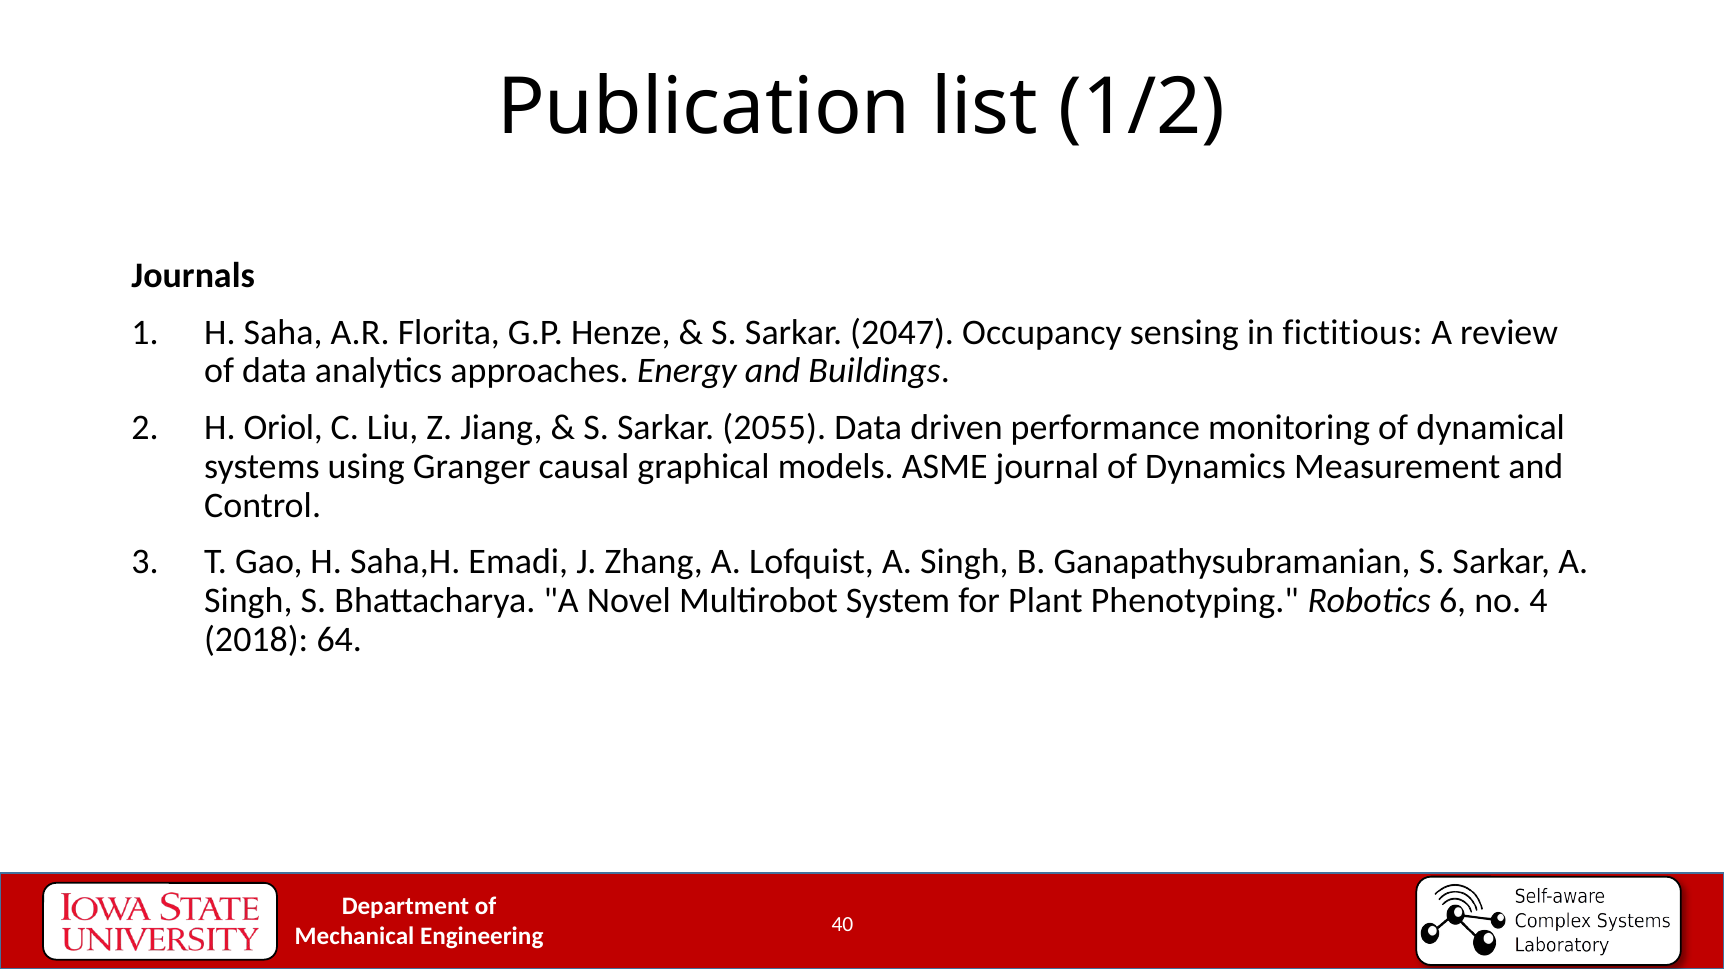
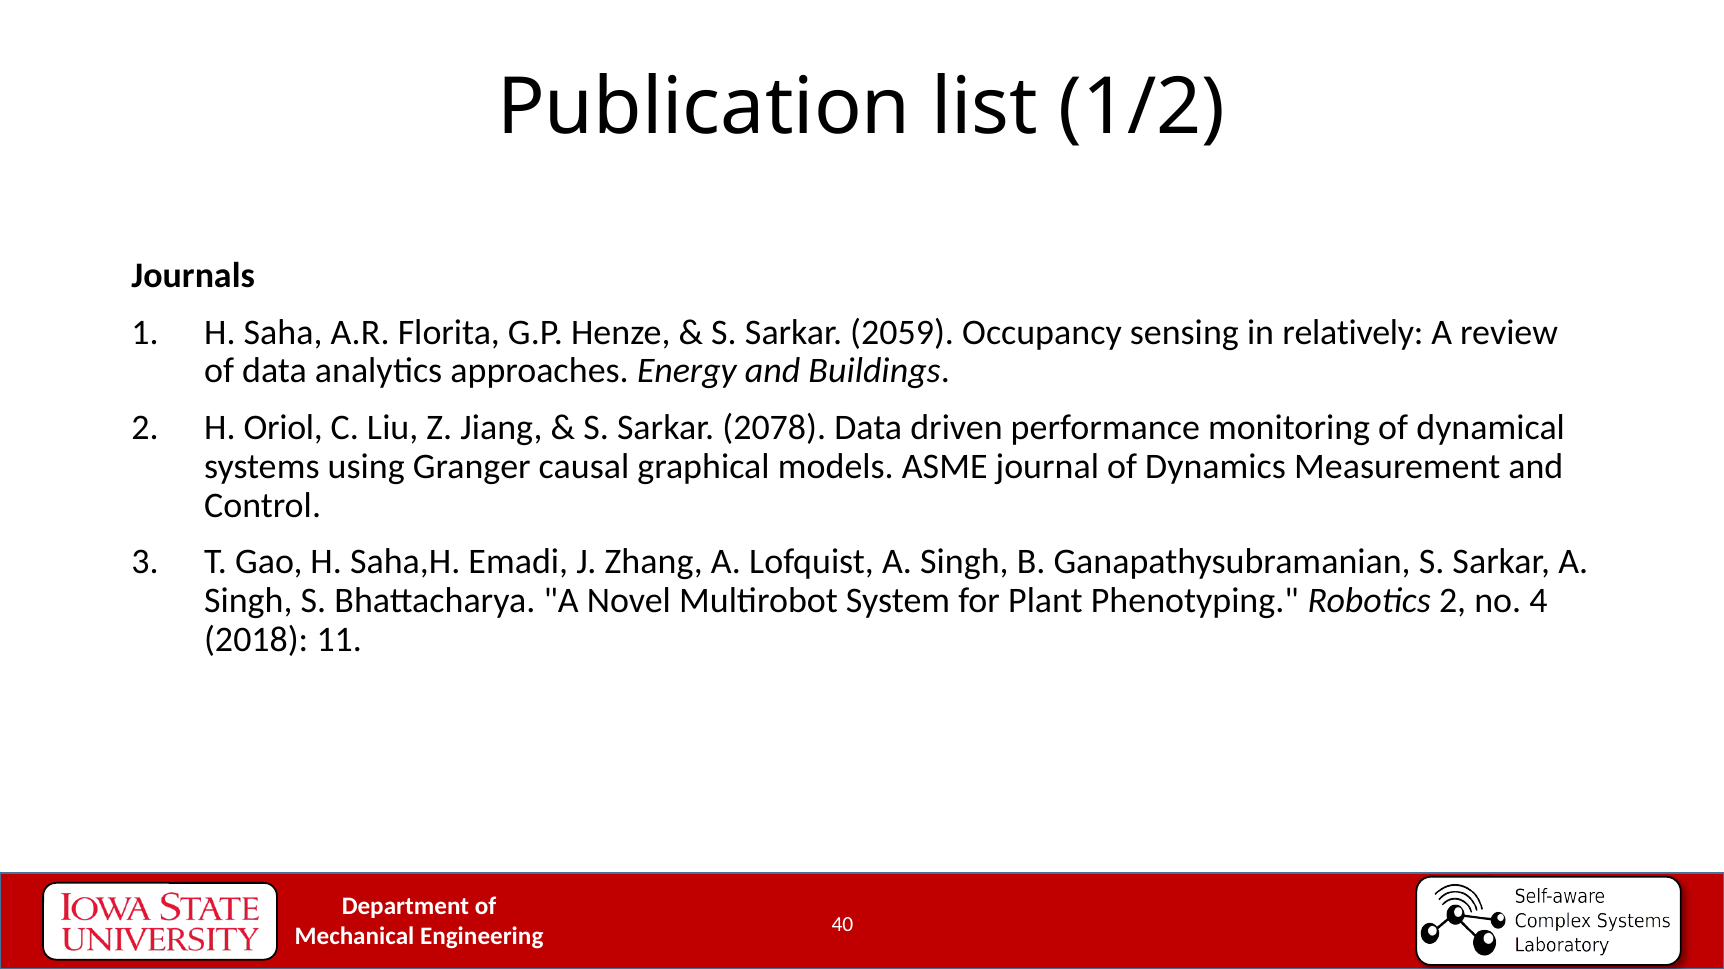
2047: 2047 -> 2059
fictitious: fictitious -> relatively
2055: 2055 -> 2078
Robotics 6: 6 -> 2
64: 64 -> 11
